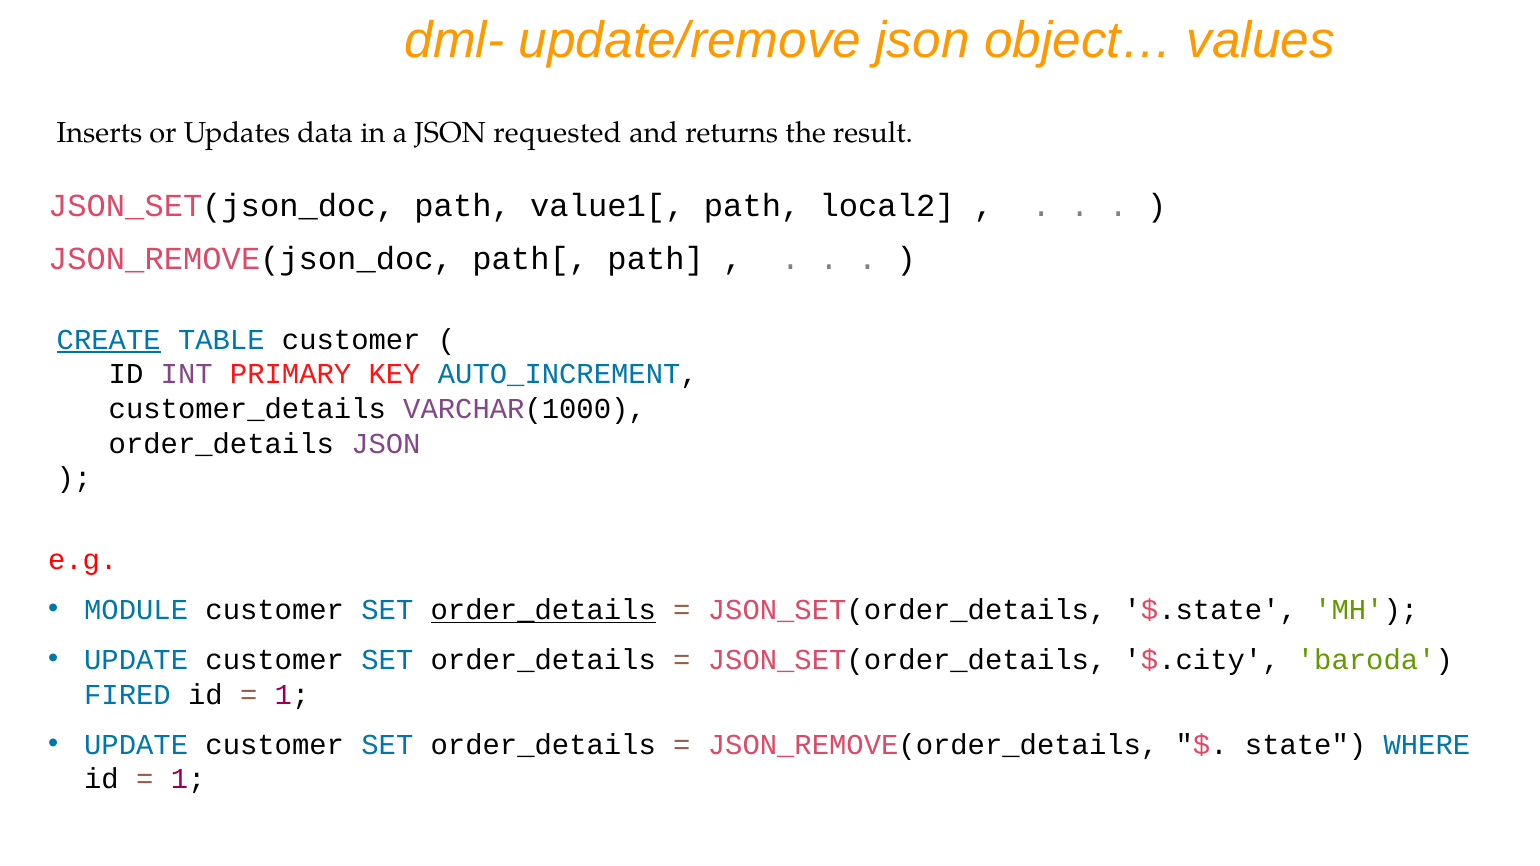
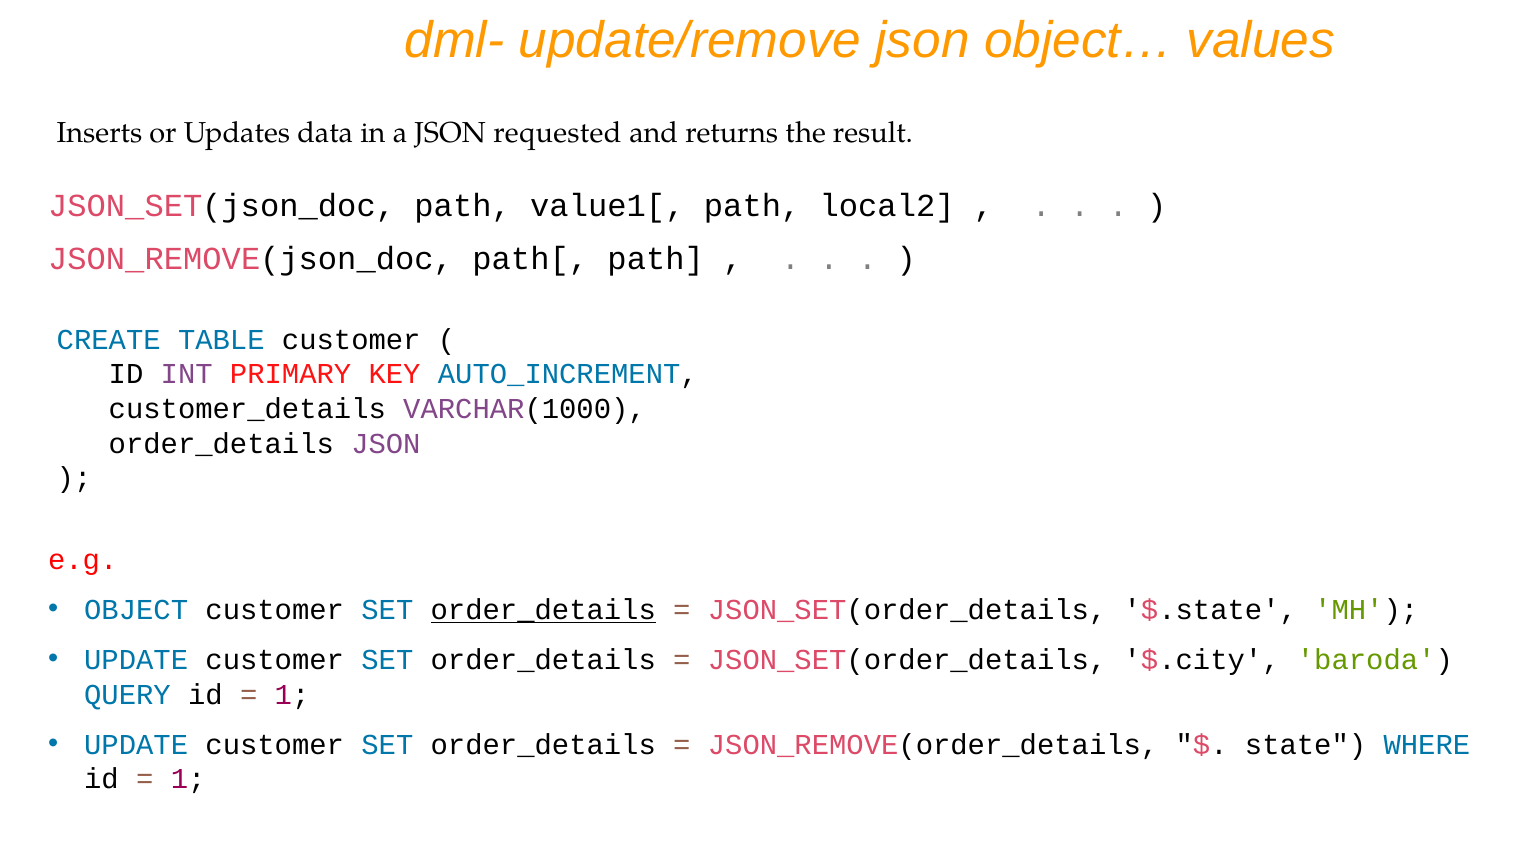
CREATE underline: present -> none
MODULE: MODULE -> OBJECT
FIRED: FIRED -> QUERY
